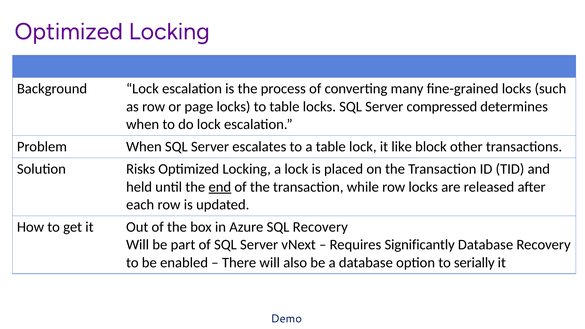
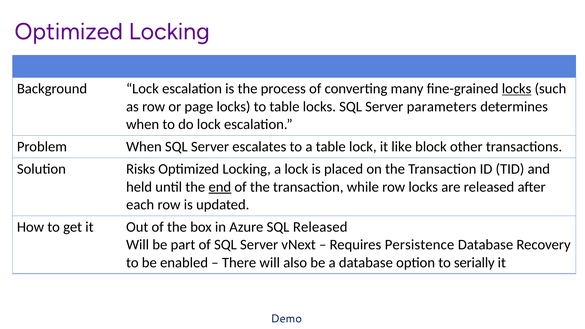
locks at (517, 89) underline: none -> present
compressed: compressed -> parameters
SQL Recovery: Recovery -> Released
Significantly: Significantly -> Persistence
